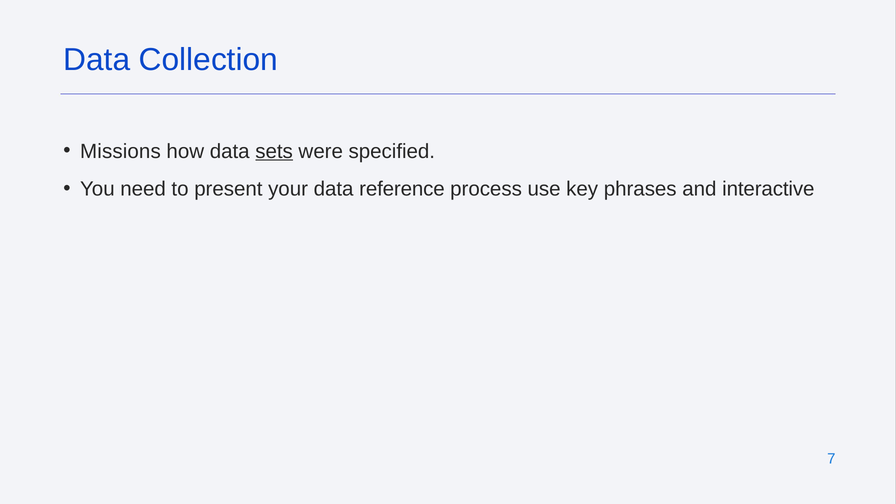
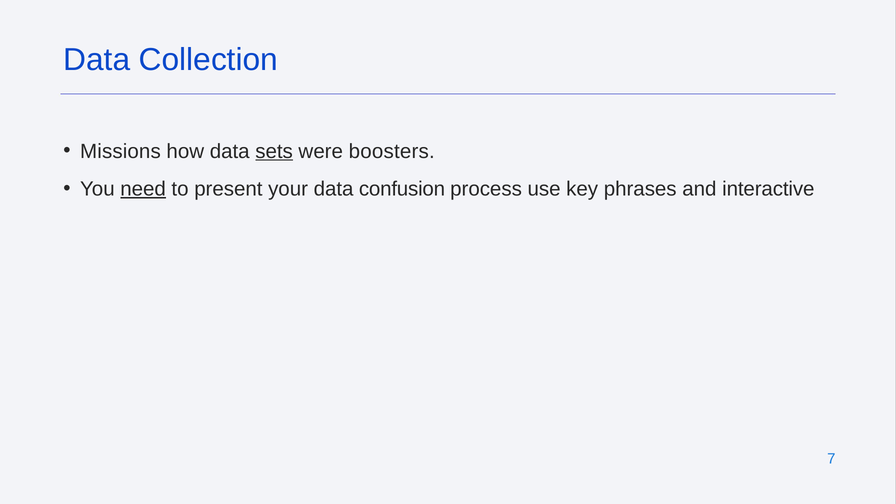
specified: specified -> boosters
need underline: none -> present
reference: reference -> confusion
